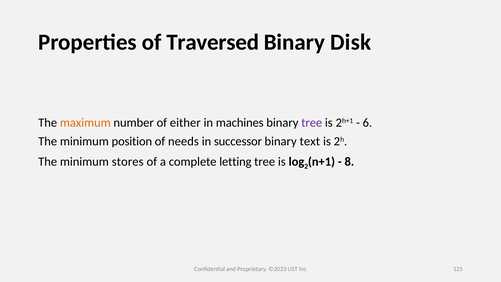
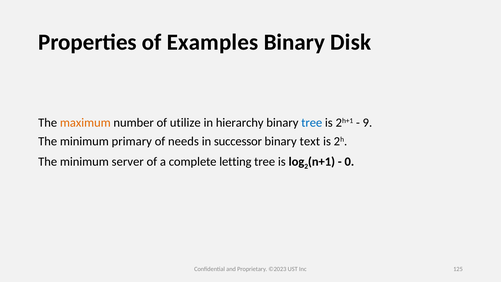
Traversed: Traversed -> Examples
either: either -> utilize
machines: machines -> hierarchy
tree at (312, 123) colour: purple -> blue
6: 6 -> 9
position: position -> primary
stores: stores -> server
8: 8 -> 0
